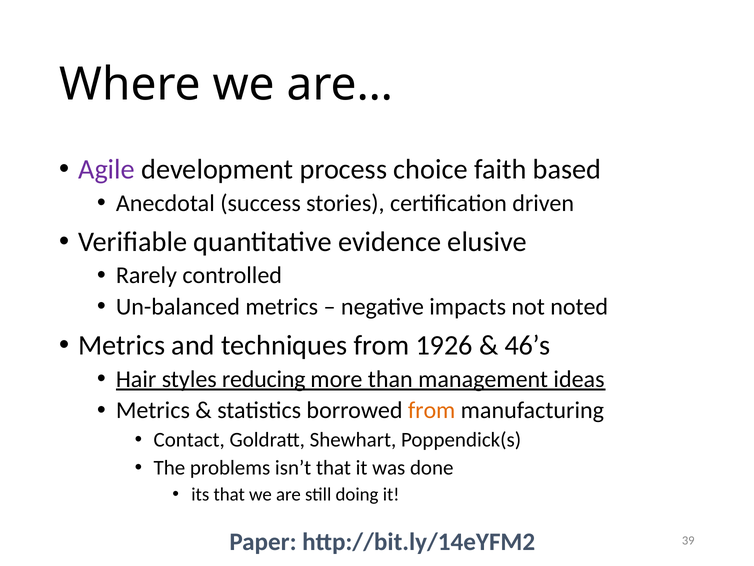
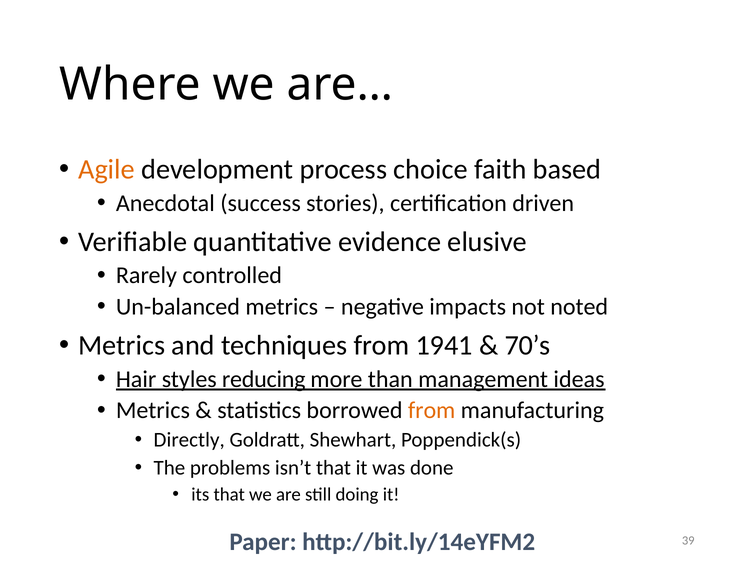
Agile colour: purple -> orange
1926: 1926 -> 1941
46’s: 46’s -> 70’s
Contact: Contact -> Directly
